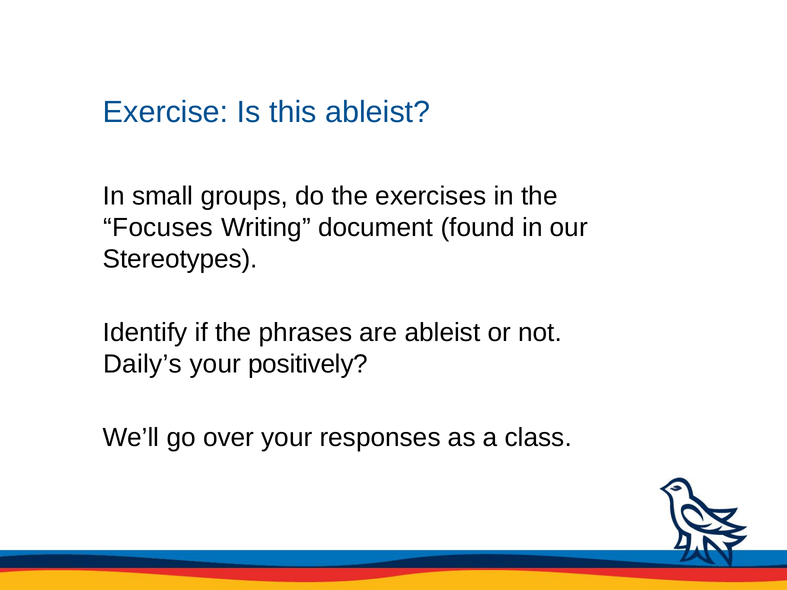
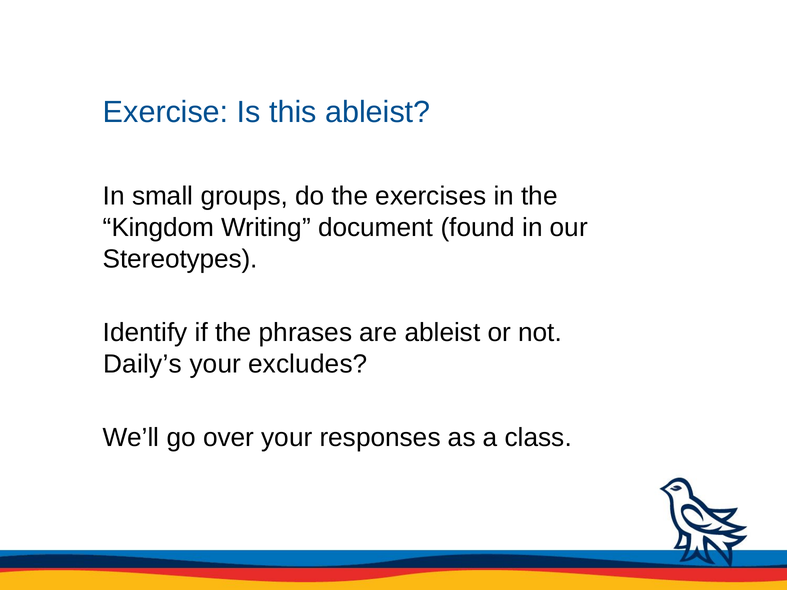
Focuses: Focuses -> Kingdom
positively: positively -> excludes
